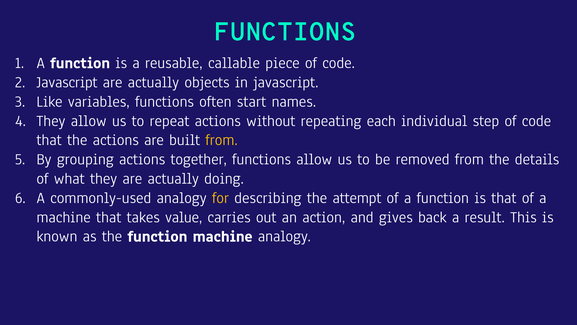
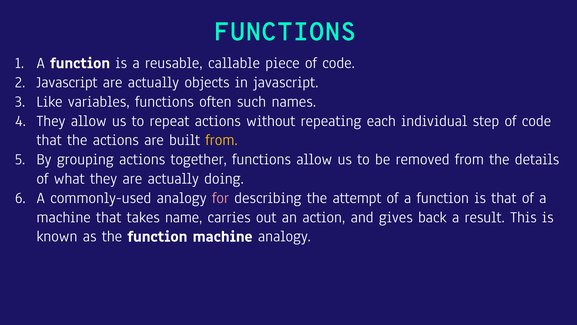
start: start -> such
for colour: yellow -> pink
value: value -> name
